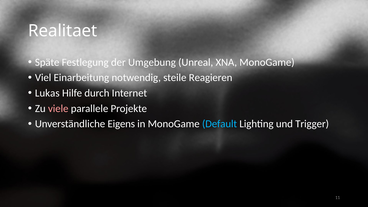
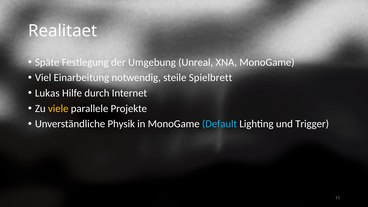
Reagieren: Reagieren -> Spielbrett
viele colour: pink -> yellow
Eigens: Eigens -> Physik
